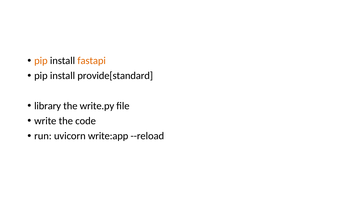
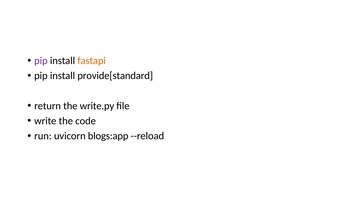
pip at (41, 61) colour: orange -> purple
library: library -> return
write:app: write:app -> blogs:app
